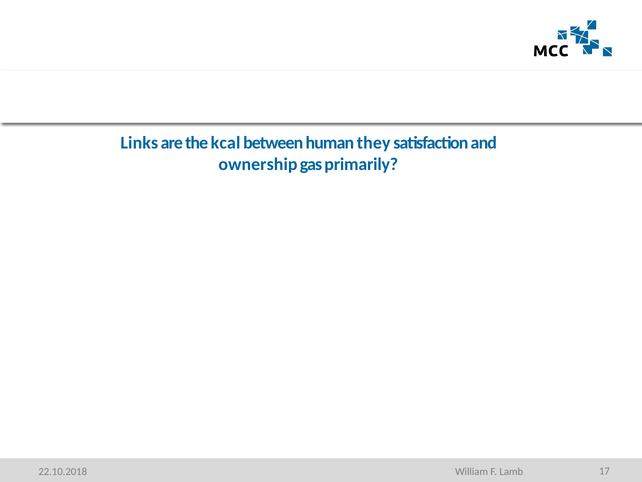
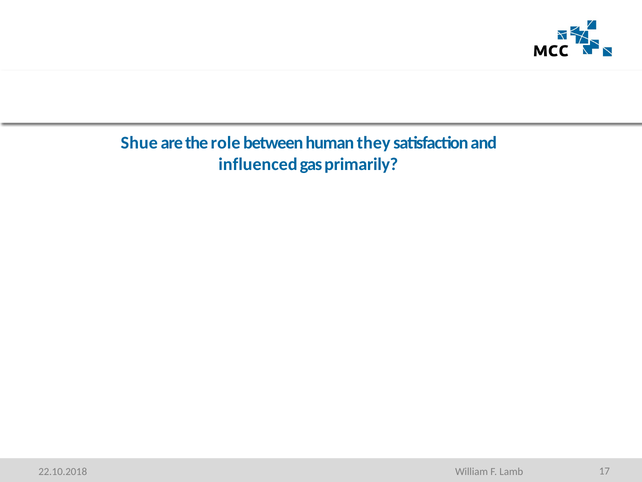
Links: Links -> Shue
kcal: kcal -> role
ownership: ownership -> influenced
